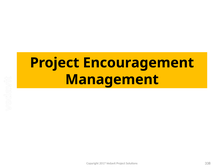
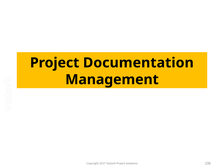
Encouragement: Encouragement -> Documentation
